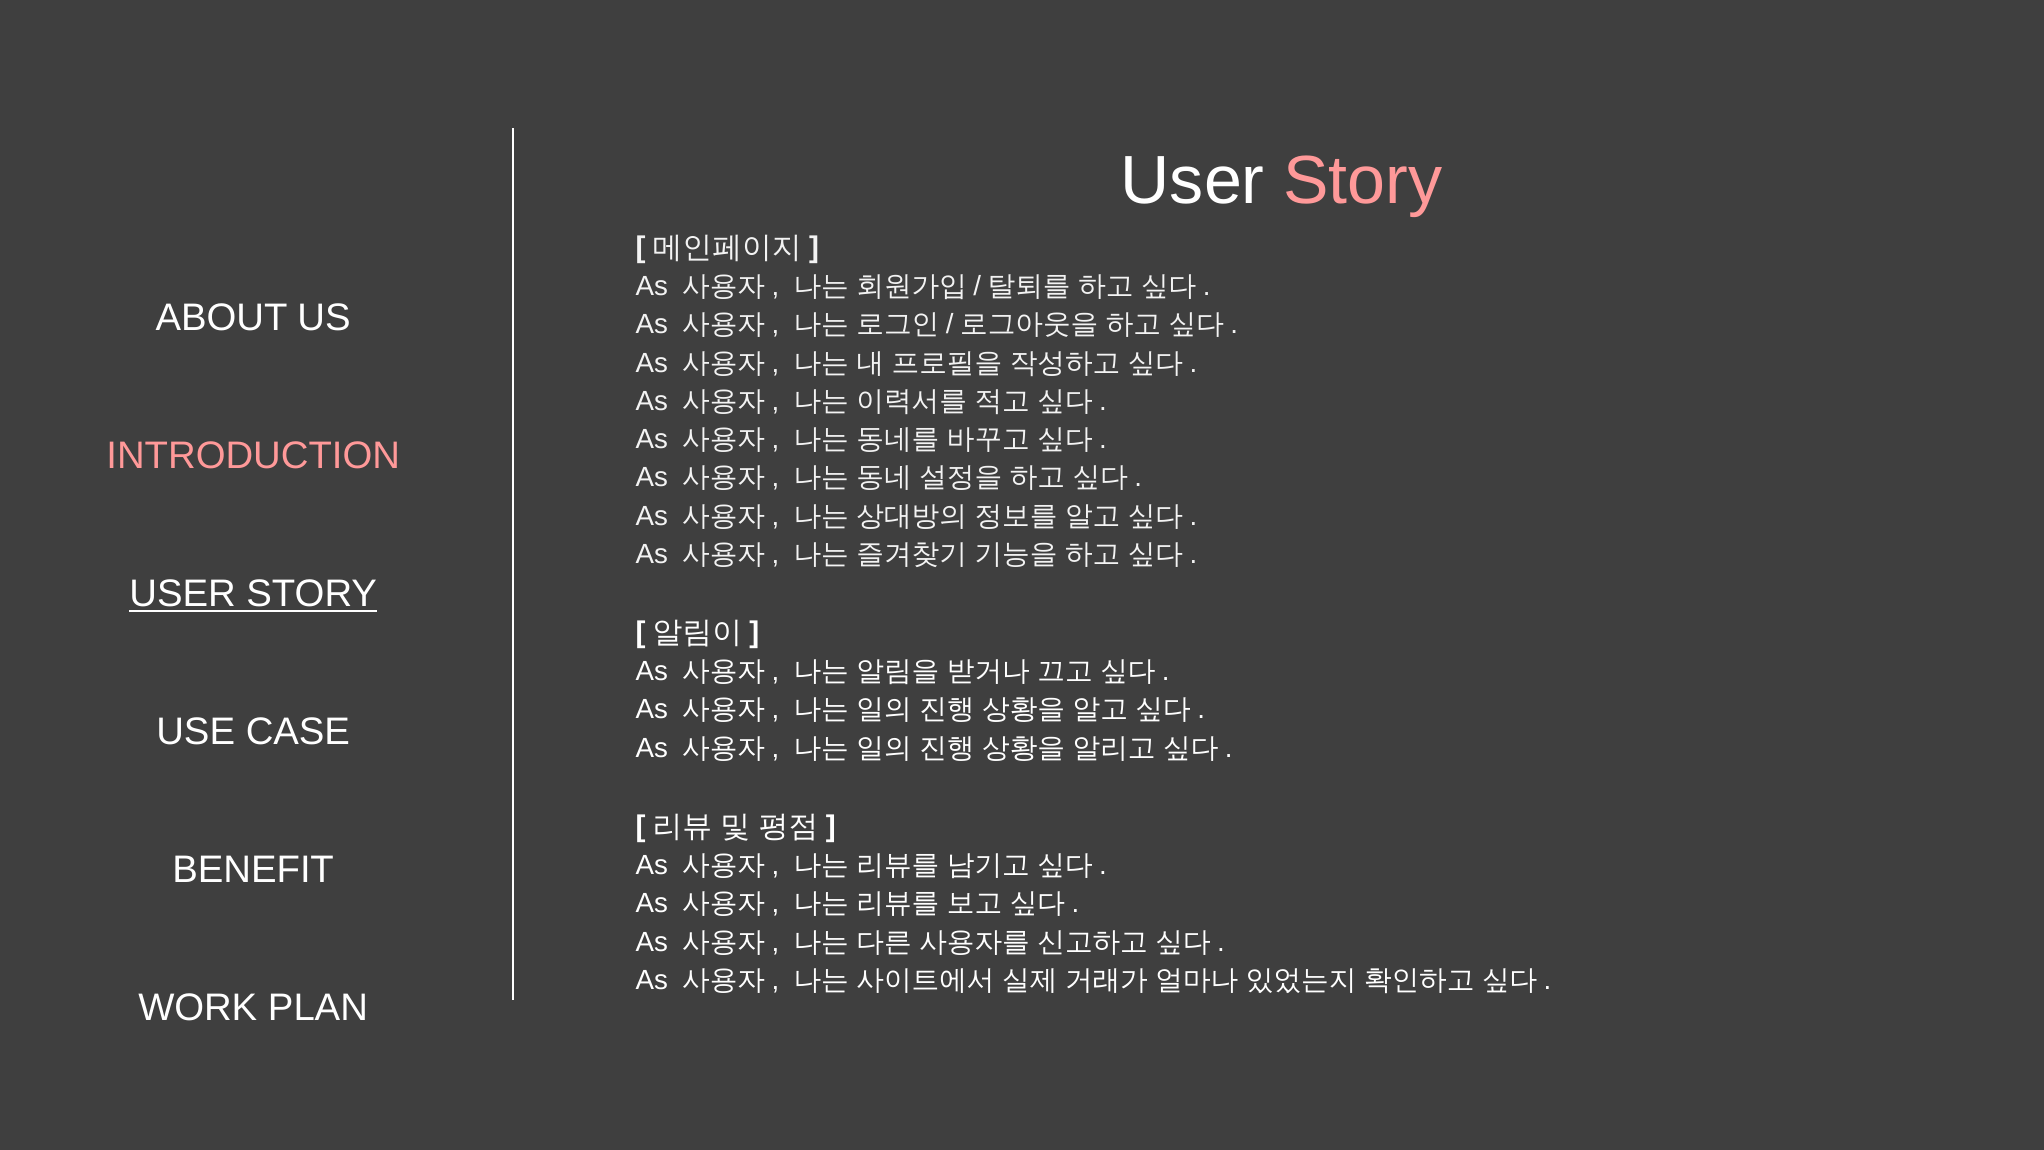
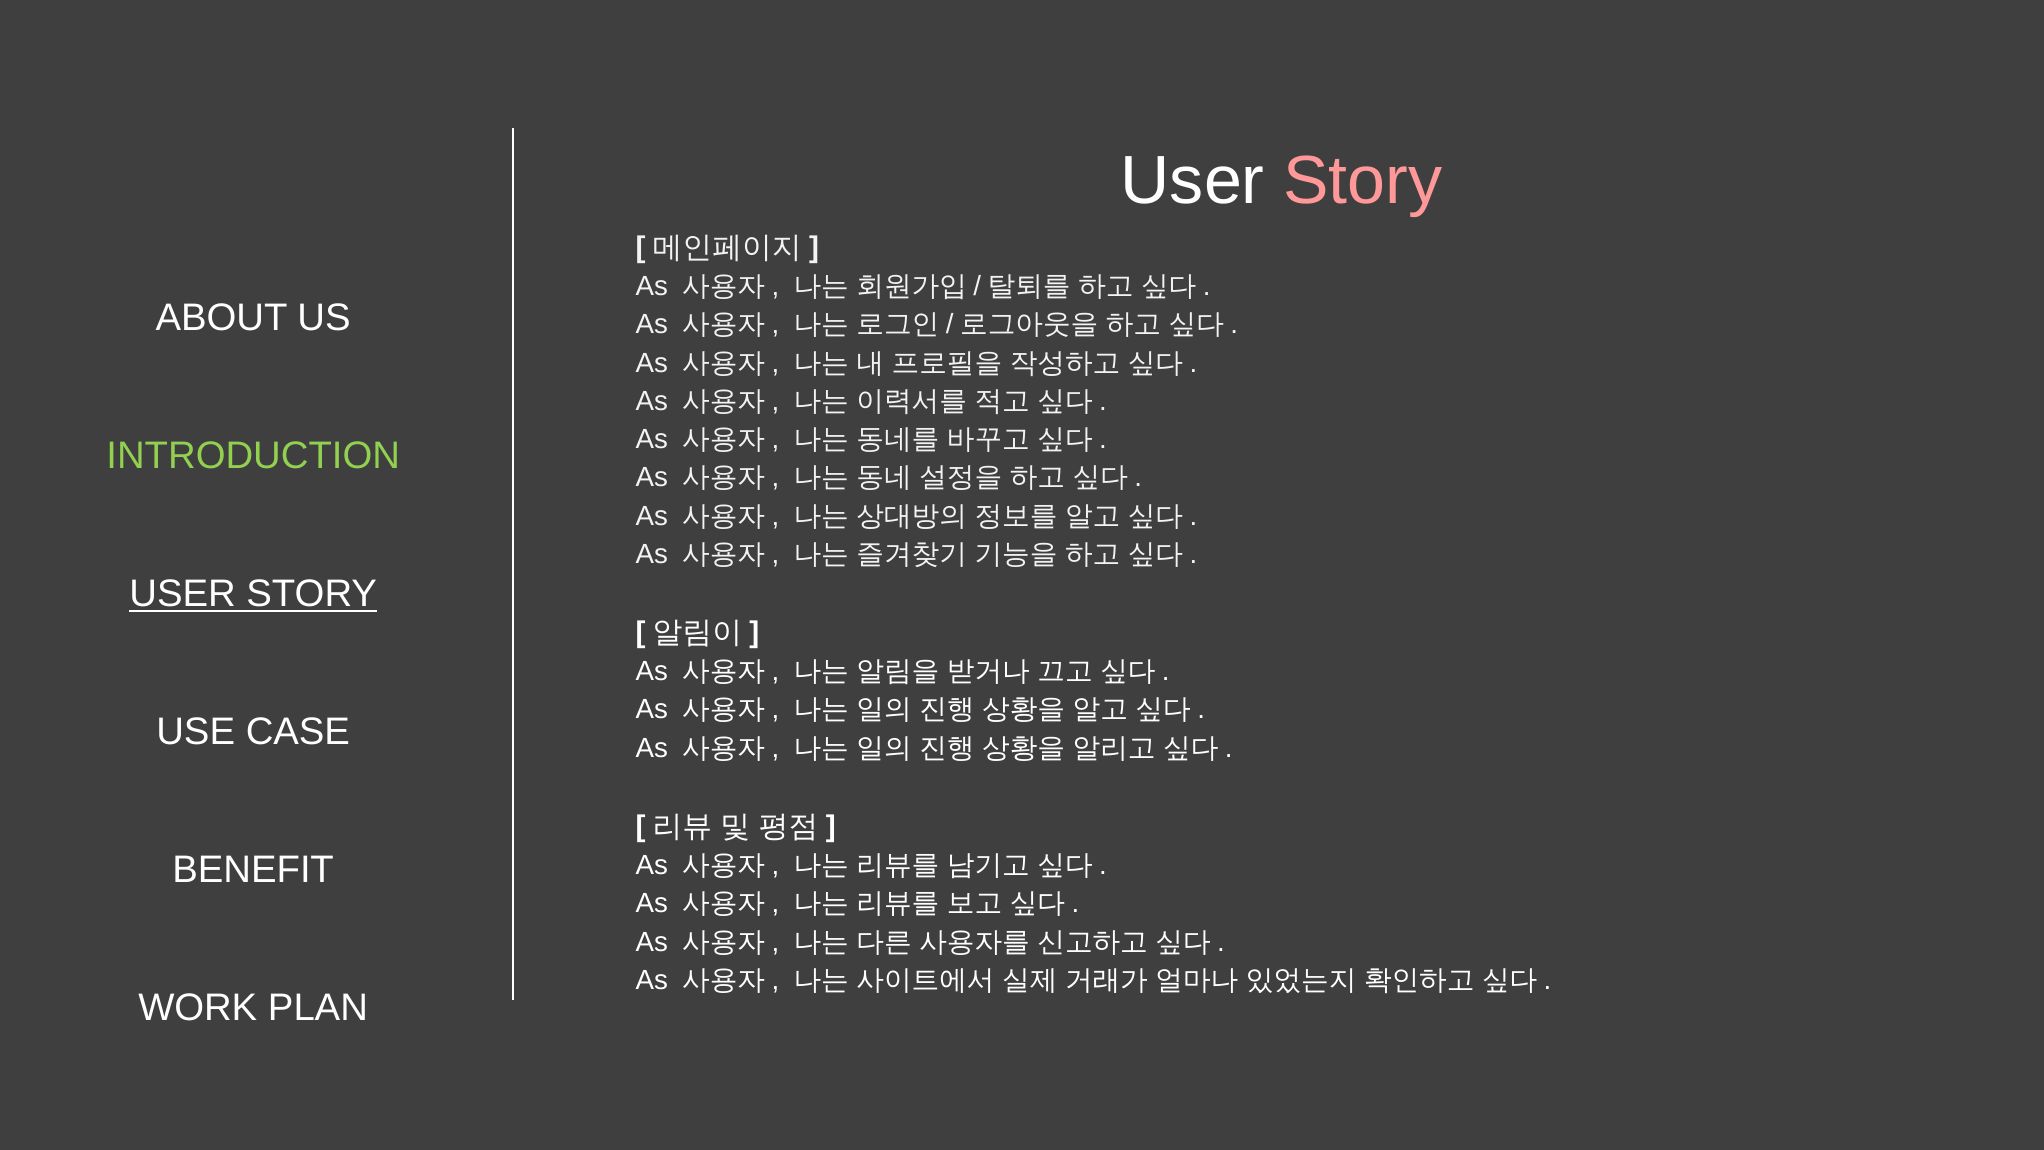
INTRODUCTION colour: pink -> light green
